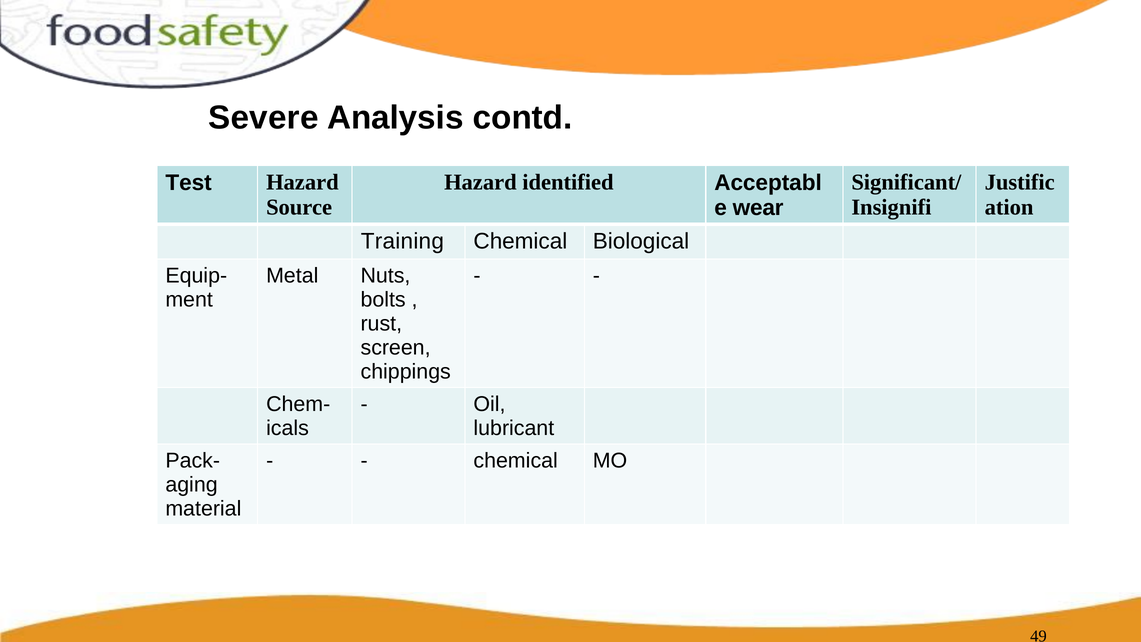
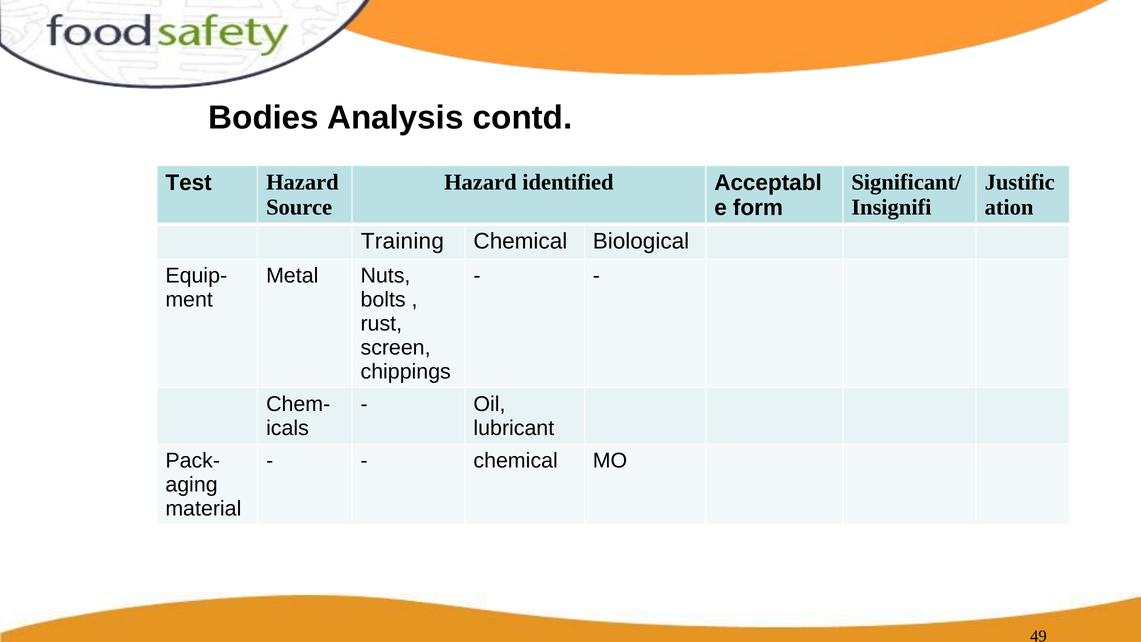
Severe: Severe -> Bodies
wear: wear -> form
